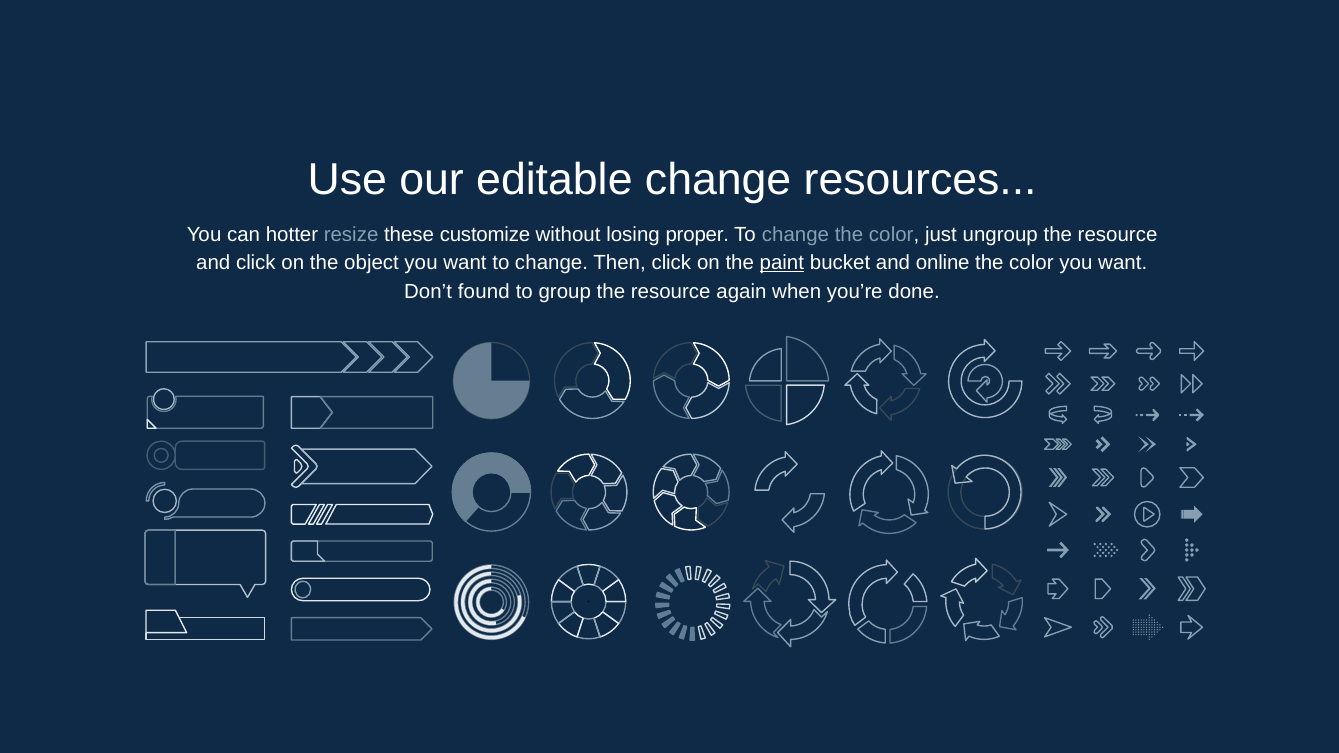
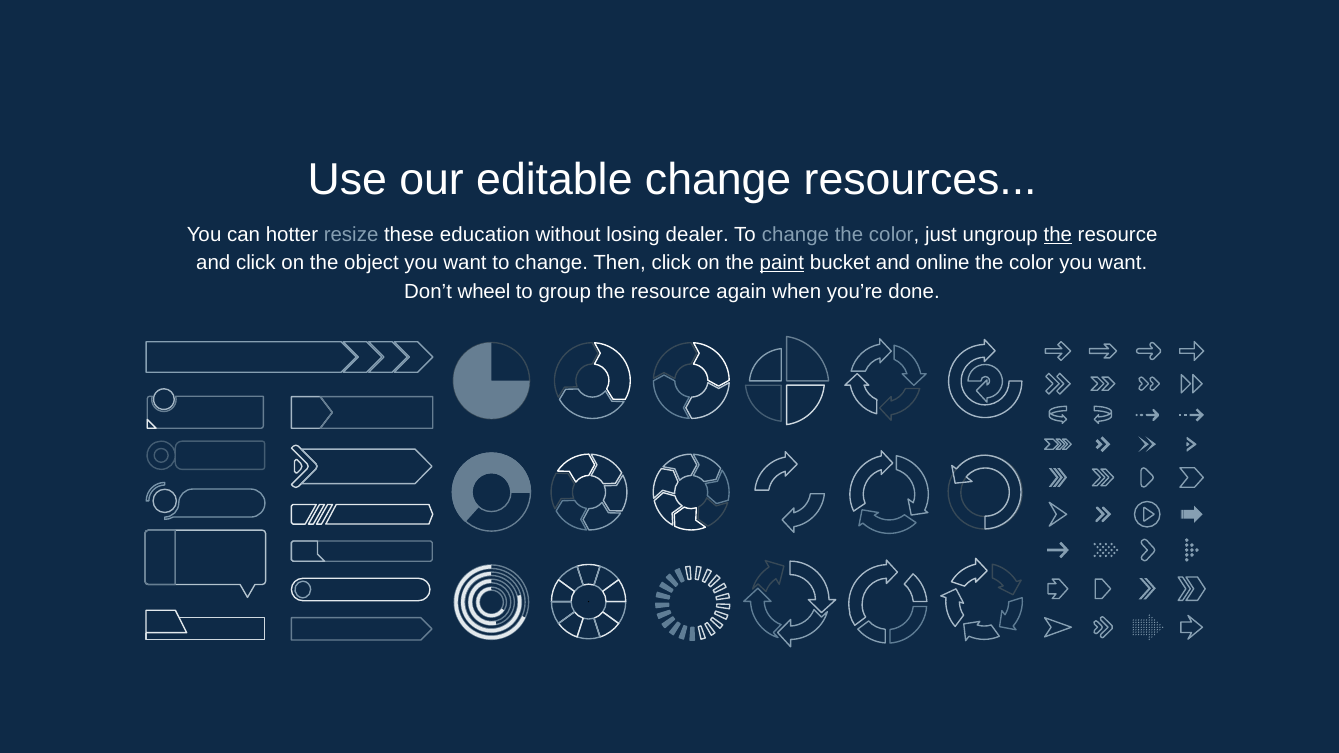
customize: customize -> education
proper: proper -> dealer
the at (1058, 235) underline: none -> present
found: found -> wheel
